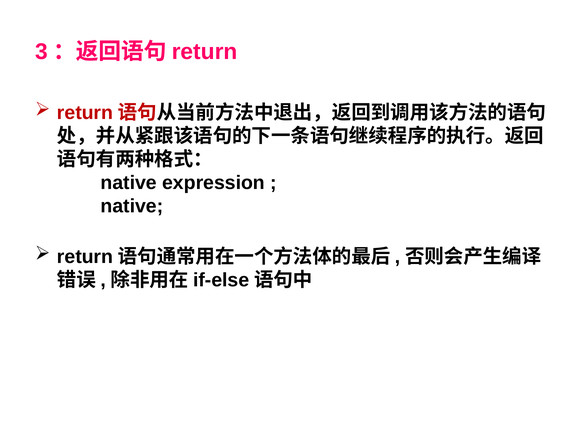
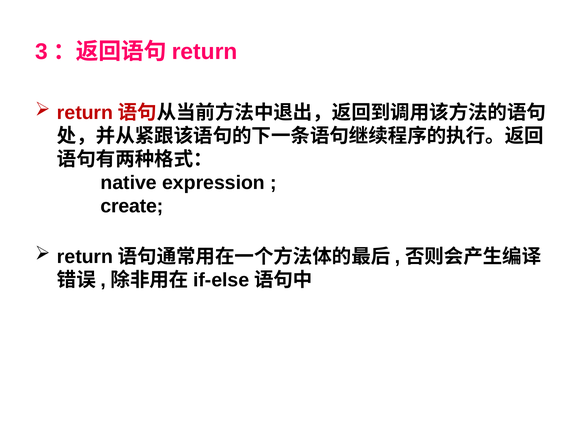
native at (132, 206): native -> create
